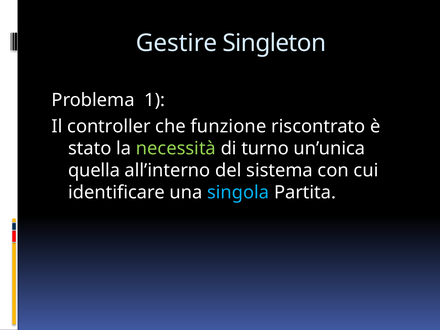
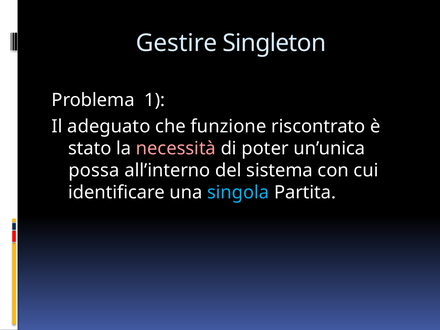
controller: controller -> adeguato
necessità colour: light green -> pink
turno: turno -> poter
quella: quella -> possa
